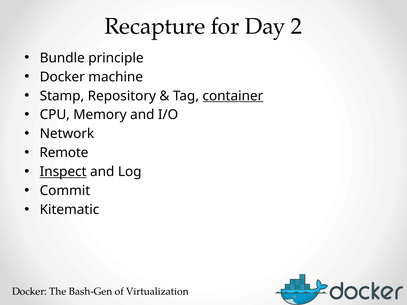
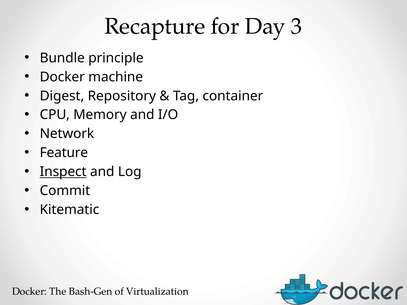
2: 2 -> 3
Stamp: Stamp -> Digest
container underline: present -> none
Remote: Remote -> Feature
